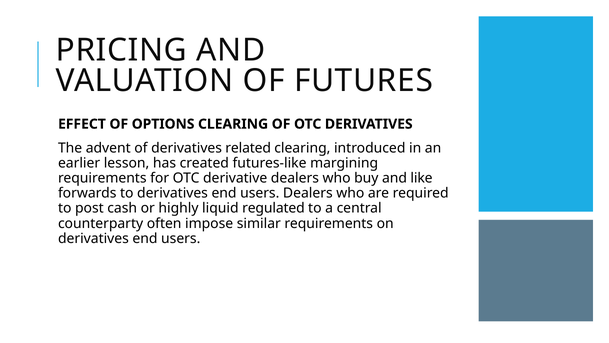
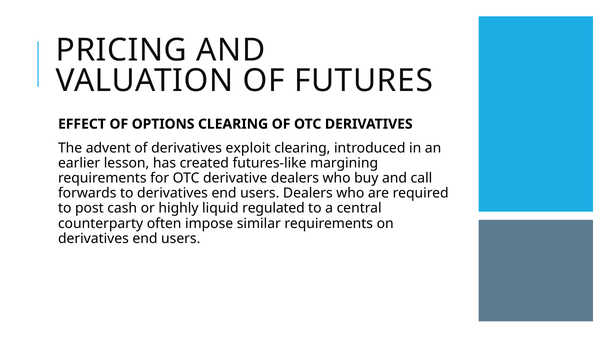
related: related -> exploit
like: like -> call
